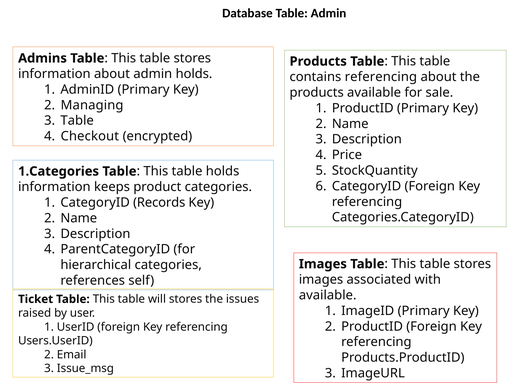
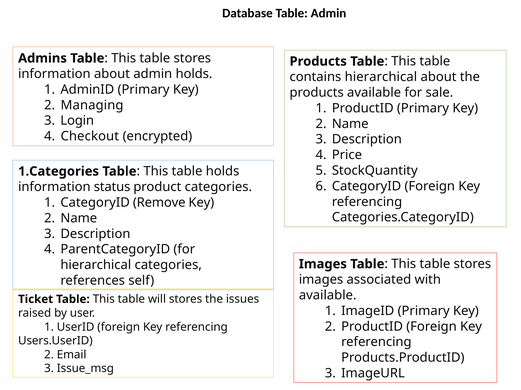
contains referencing: referencing -> hierarchical
3 Table: Table -> Login
keeps: keeps -> status
Records: Records -> Remove
